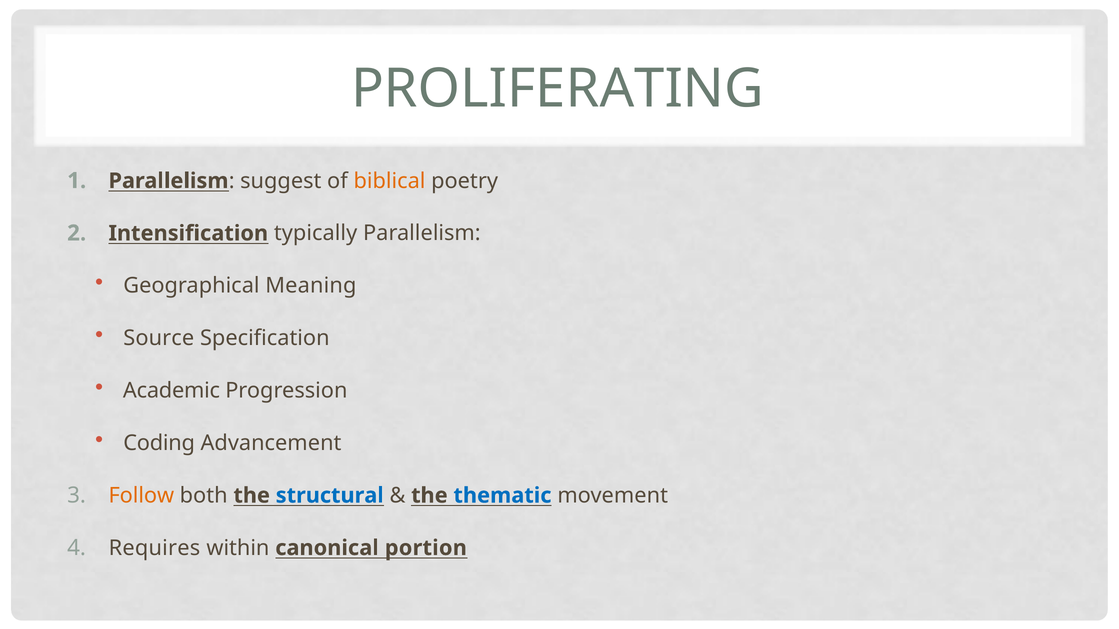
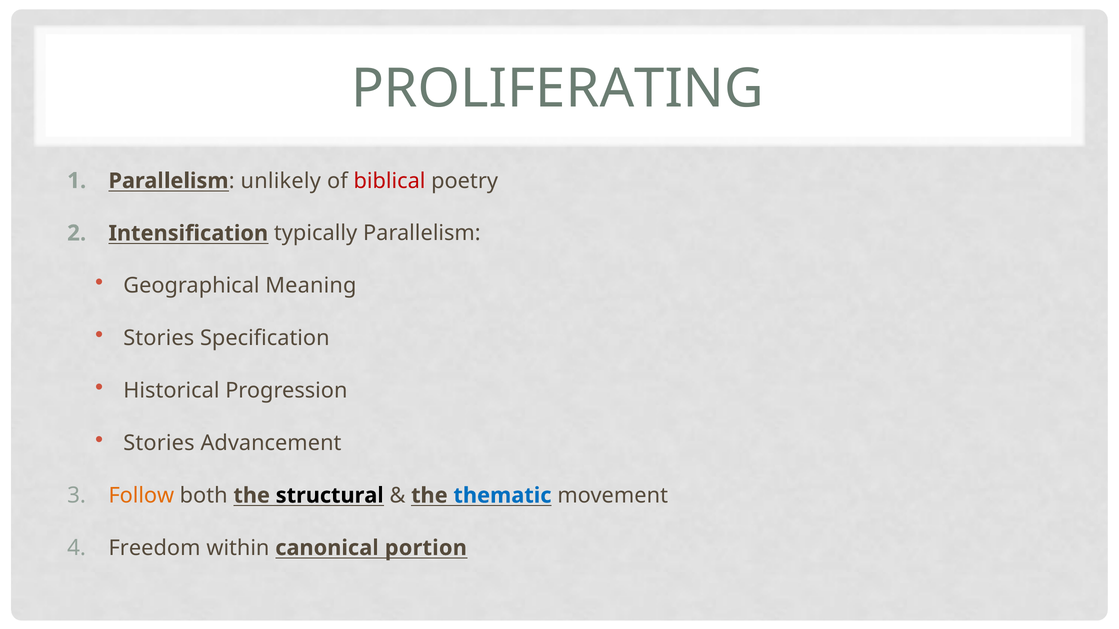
suggest: suggest -> unlikely
biblical colour: orange -> red
Source at (159, 338): Source -> Stories
Academic: Academic -> Historical
Coding at (159, 443): Coding -> Stories
structural colour: blue -> black
Requires: Requires -> Freedom
